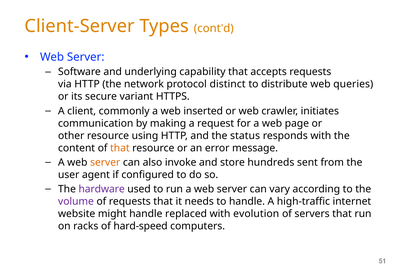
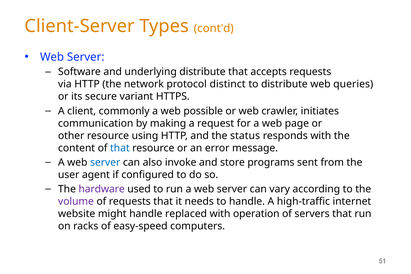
underlying capability: capability -> distribute
inserted: inserted -> possible
that at (120, 148) colour: orange -> blue
server at (105, 162) colour: orange -> blue
hundreds: hundreds -> programs
evolution: evolution -> operation
hard-speed: hard-speed -> easy-speed
